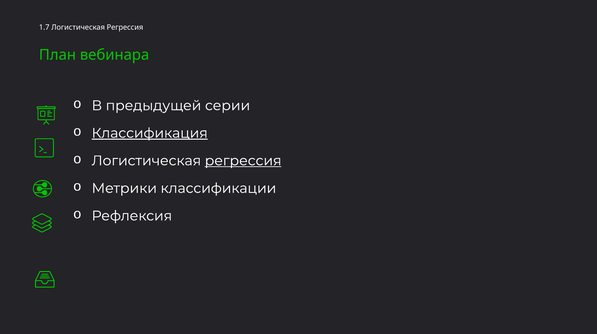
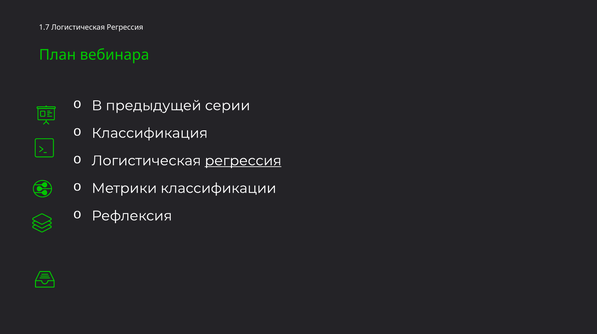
Классификация underline: present -> none
